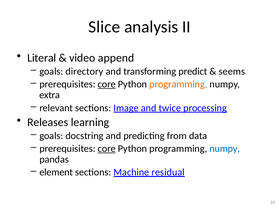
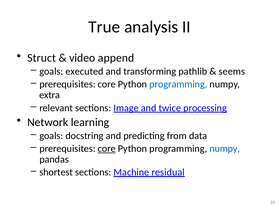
Slice: Slice -> True
Literal: Literal -> Struct
directory: directory -> executed
predict: predict -> pathlib
core at (107, 84) underline: present -> none
programming at (178, 84) colour: orange -> blue
Releases: Releases -> Network
element: element -> shortest
